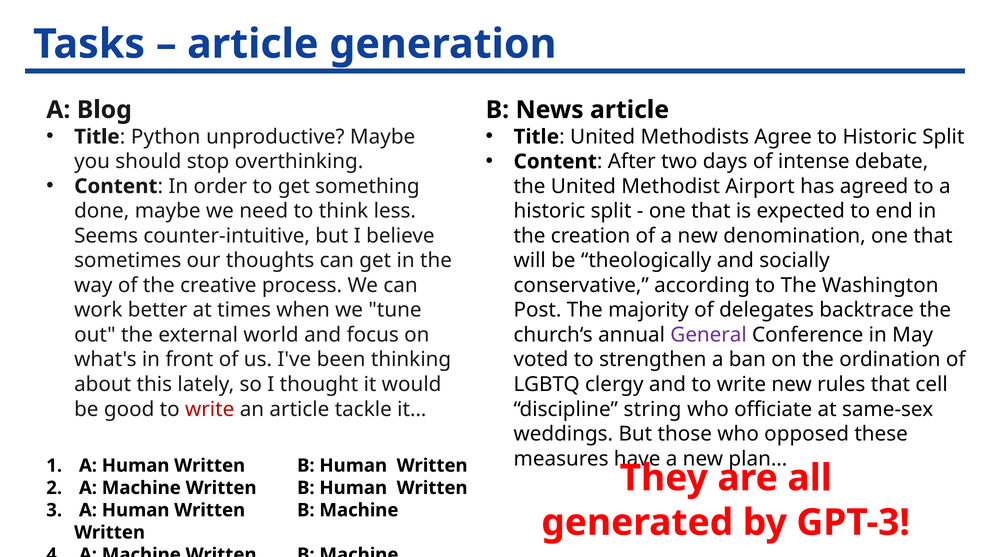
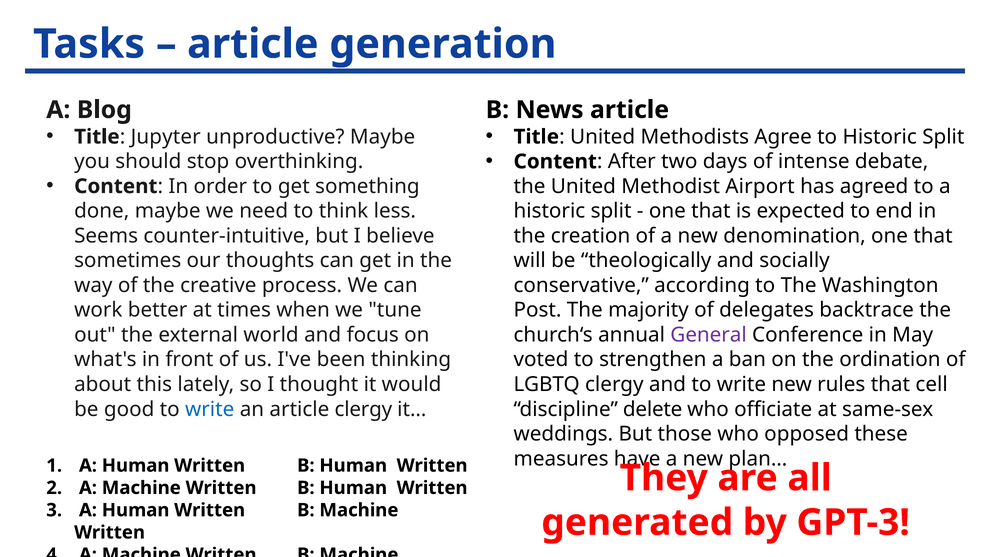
Python: Python -> Jupyter
write at (210, 410) colour: red -> blue
article tackle: tackle -> clergy
string: string -> delete
